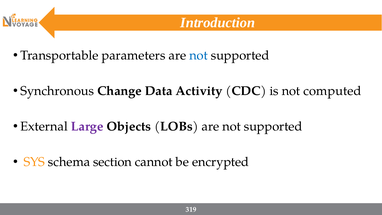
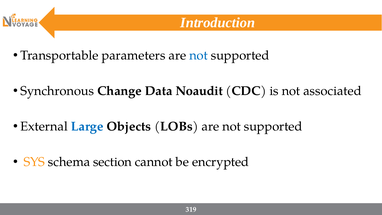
Activity: Activity -> Noaudit
computed: computed -> associated
Large colour: purple -> blue
